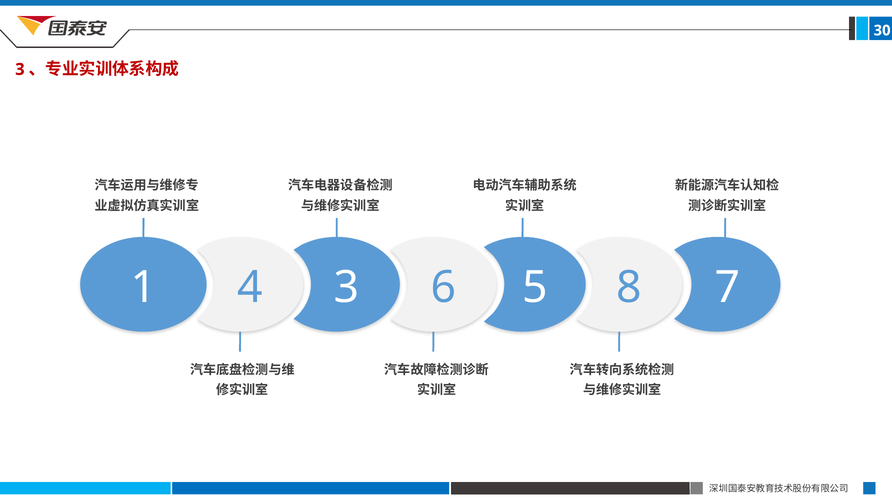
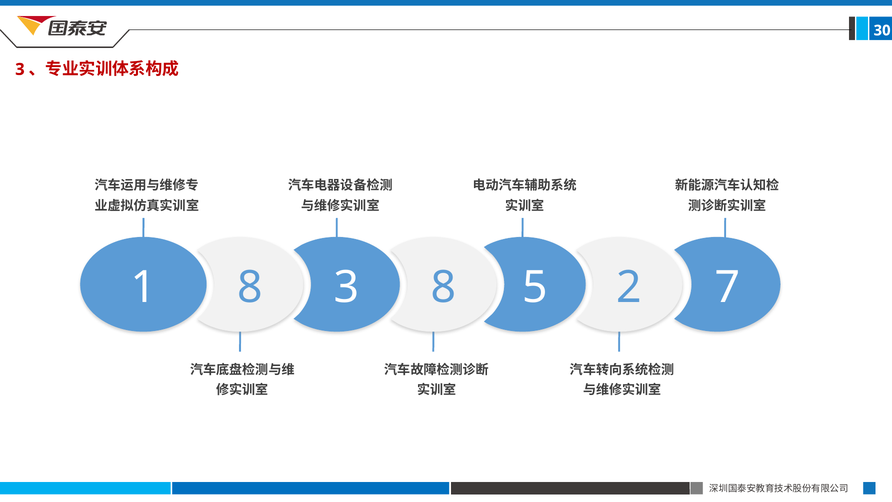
1 4: 4 -> 8
3 6: 6 -> 8
8: 8 -> 2
